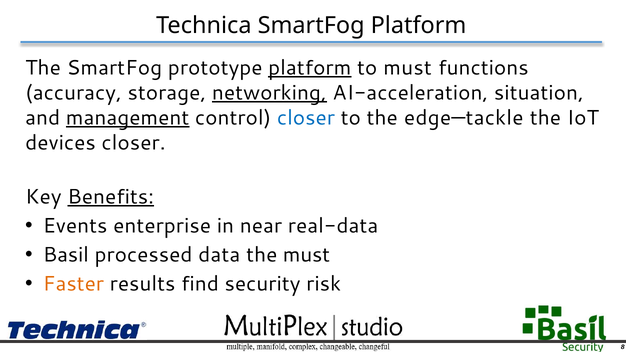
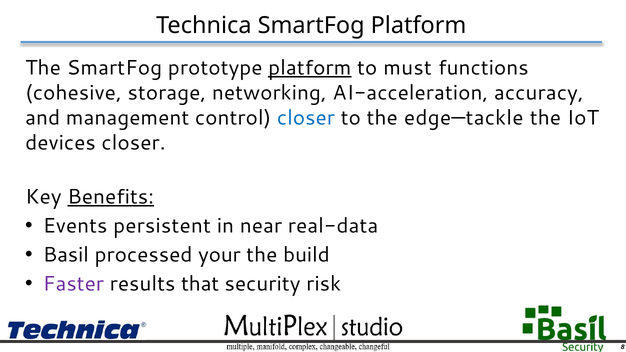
accuracy: accuracy -> cohesive
networking underline: present -> none
situation: situation -> accuracy
management underline: present -> none
enterprise: enterprise -> persistent
data: data -> your
the must: must -> build
Faster colour: orange -> purple
find: find -> that
